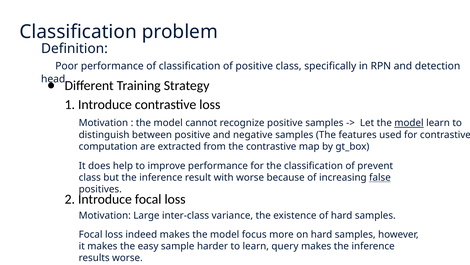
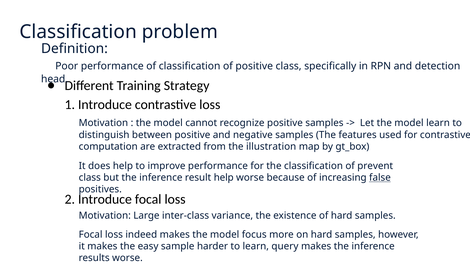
model at (409, 123) underline: present -> none
the contrastive: contrastive -> illustration
result with: with -> help
